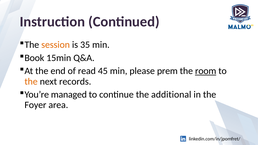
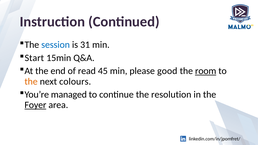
session colour: orange -> blue
35: 35 -> 31
Book: Book -> Start
prem: prem -> good
records: records -> colours
additional: additional -> resolution
Foyer underline: none -> present
